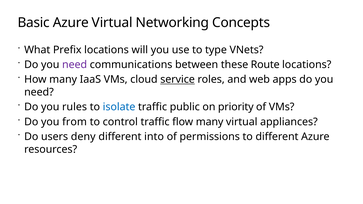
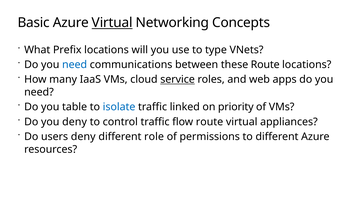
Virtual at (112, 23) underline: none -> present
need at (75, 65) colour: purple -> blue
rules: rules -> table
public: public -> linked
you from: from -> deny
flow many: many -> route
into: into -> role
